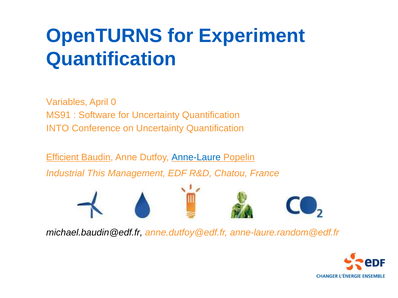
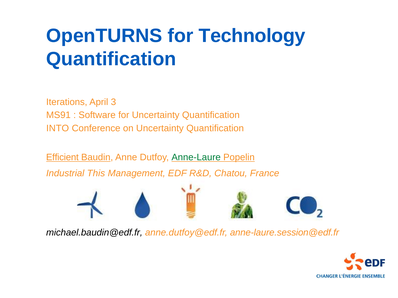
Experiment: Experiment -> Technology
Variables: Variables -> Iterations
0: 0 -> 3
Anne-Laure colour: blue -> green
anne-laure.random@edf.fr: anne-laure.random@edf.fr -> anne-laure.session@edf.fr
